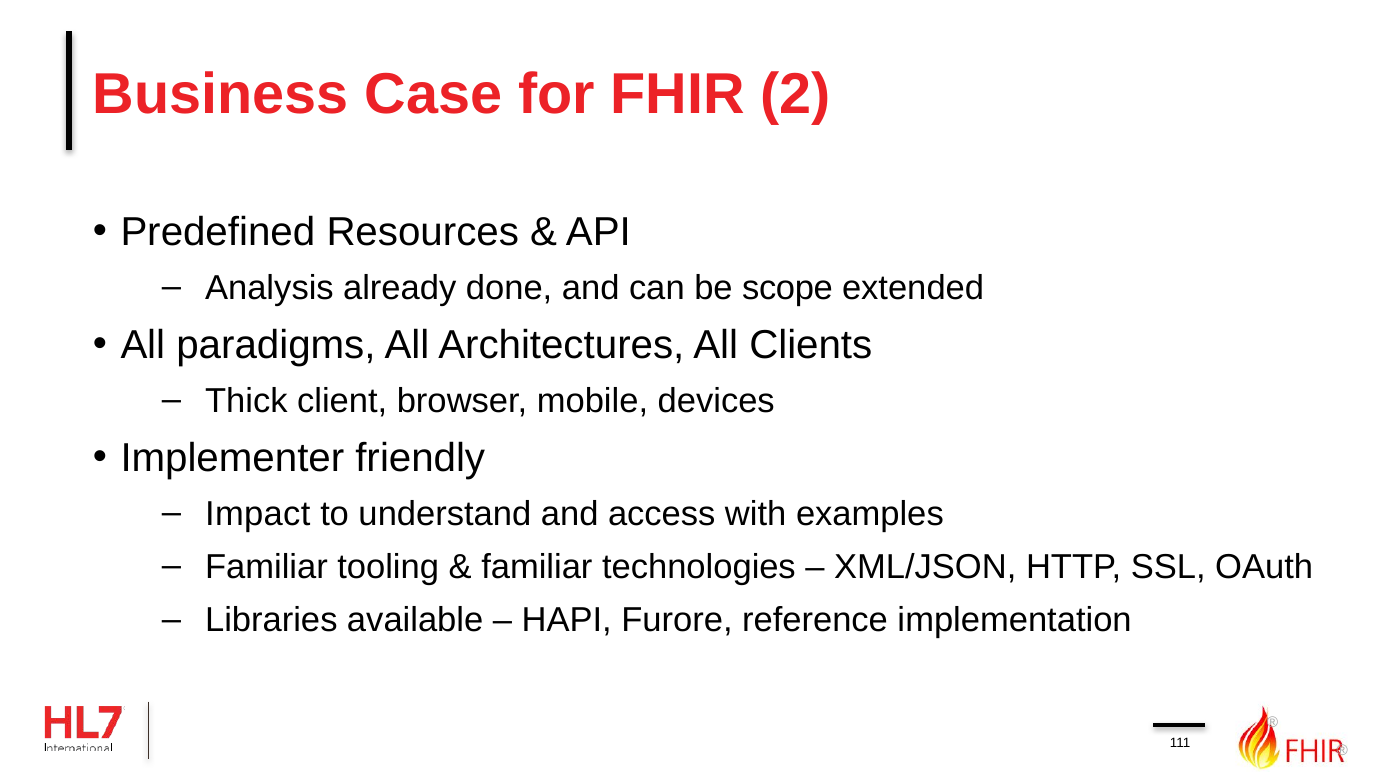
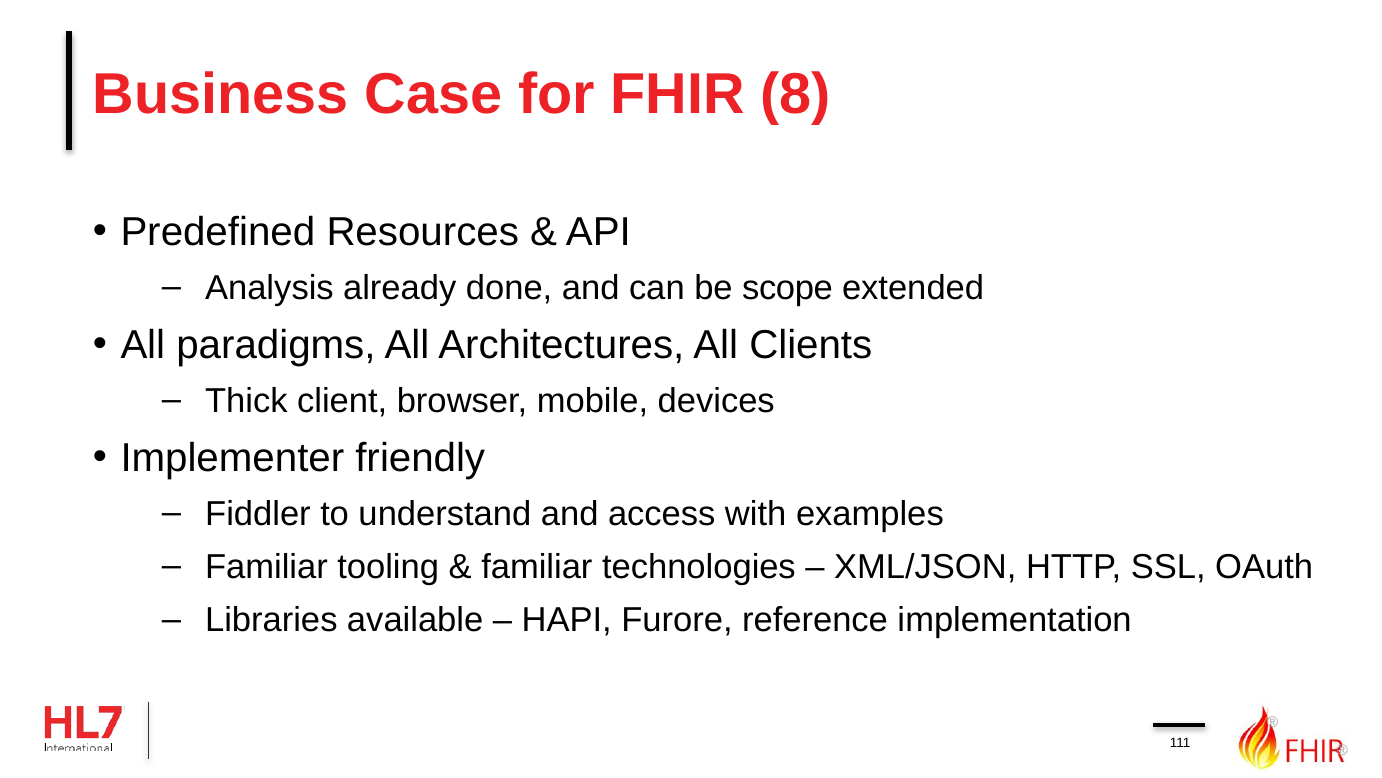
2: 2 -> 8
Impact: Impact -> Fiddler
